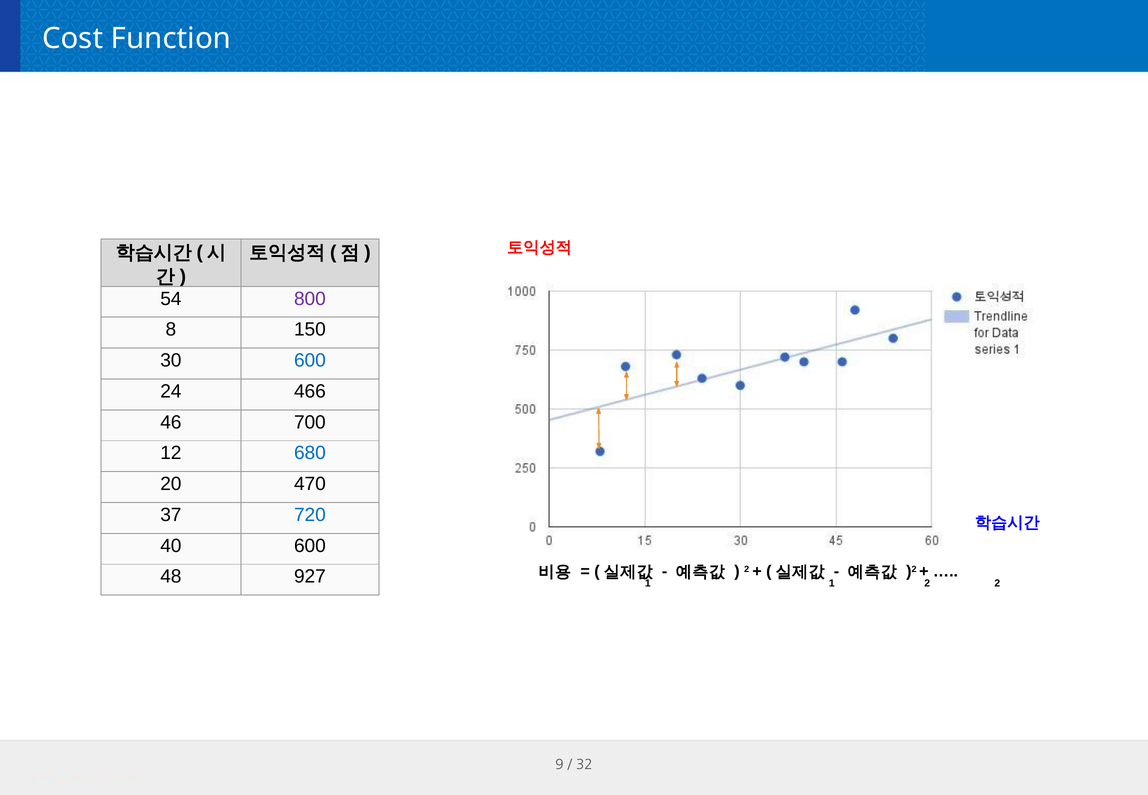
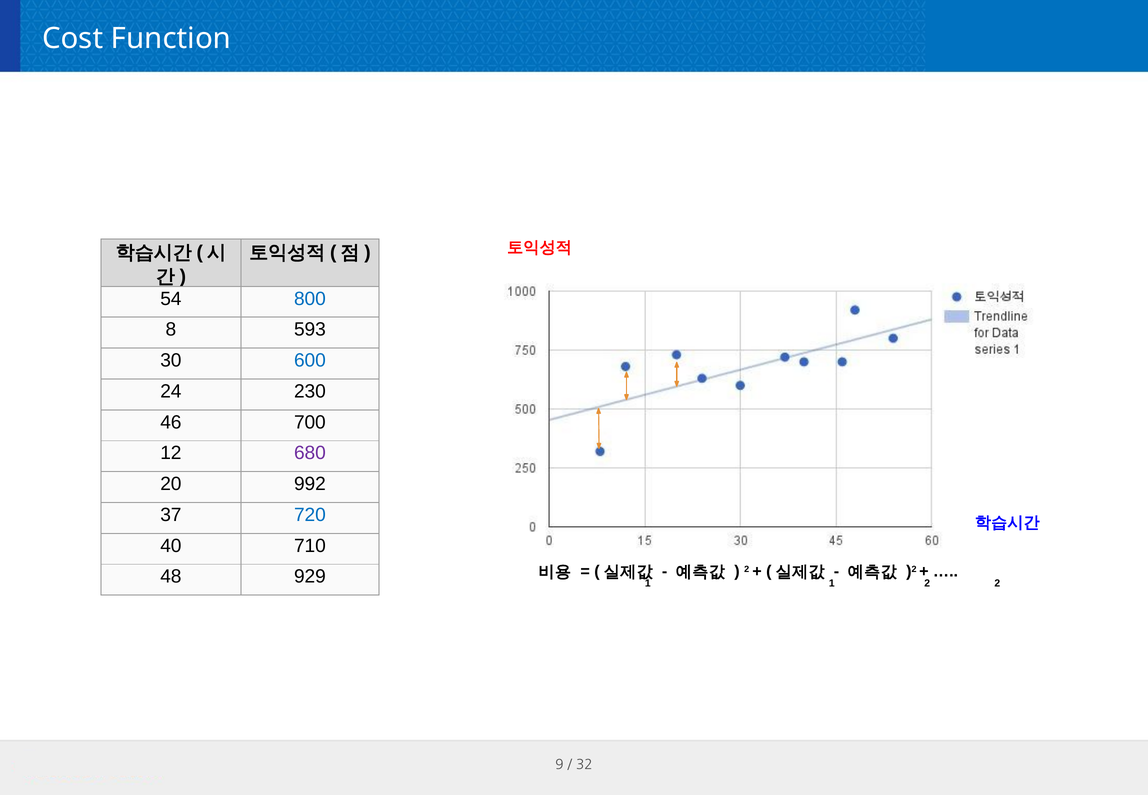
800 colour: purple -> blue
150: 150 -> 593
466: 466 -> 230
680 colour: blue -> purple
470: 470 -> 992
40 600: 600 -> 710
927: 927 -> 929
